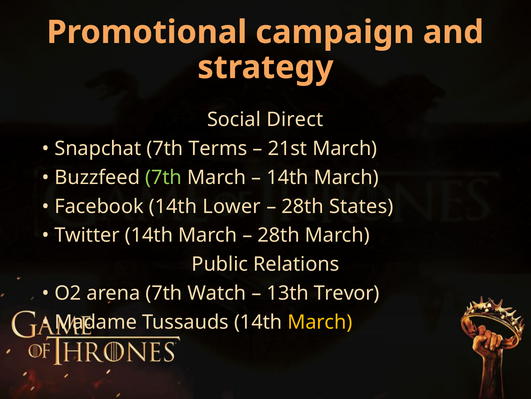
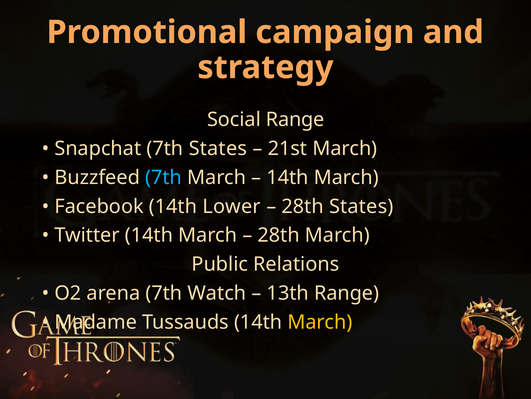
Social Direct: Direct -> Range
7th Terms: Terms -> States
7th at (164, 177) colour: light green -> light blue
13th Trevor: Trevor -> Range
